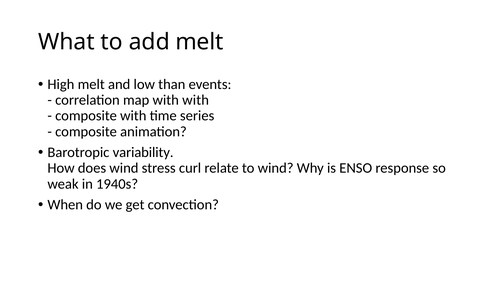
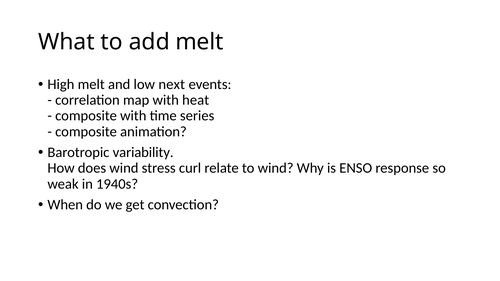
than: than -> next
with with: with -> heat
